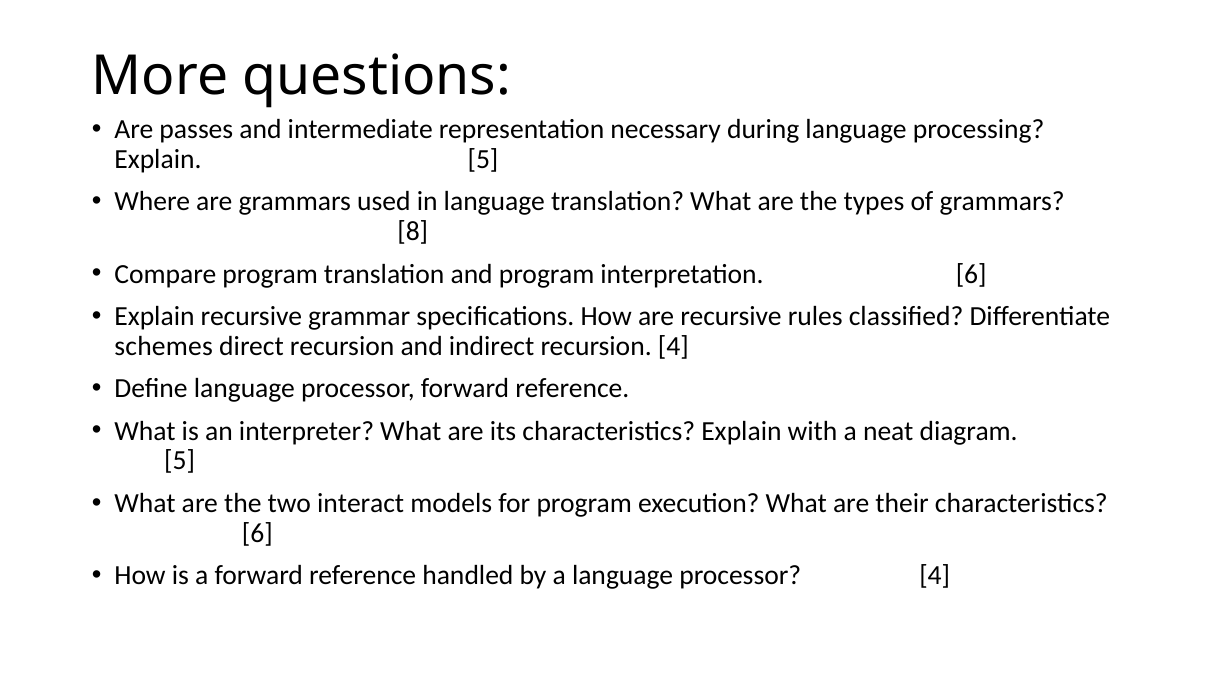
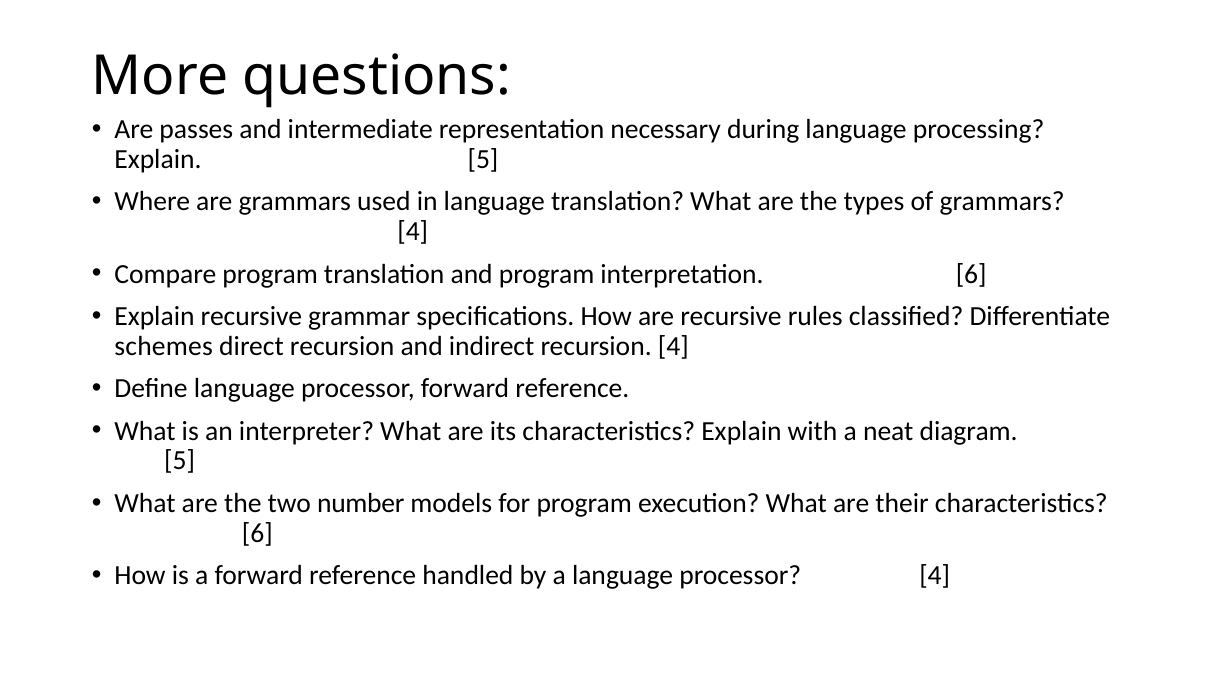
8 at (413, 231): 8 -> 4
interact: interact -> number
